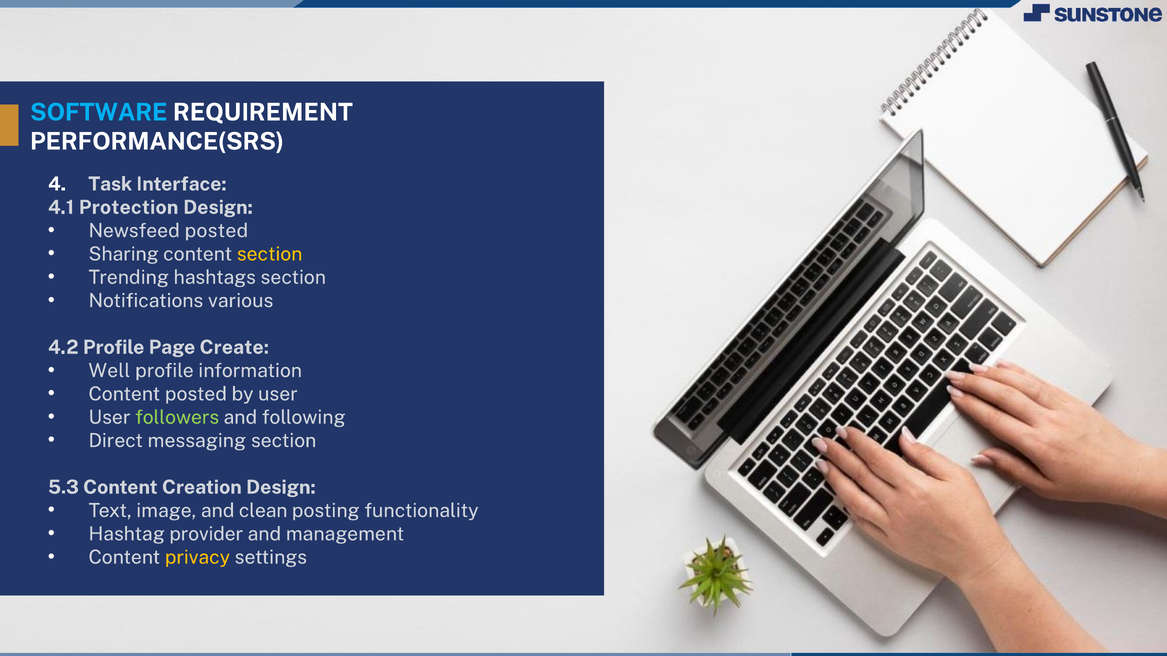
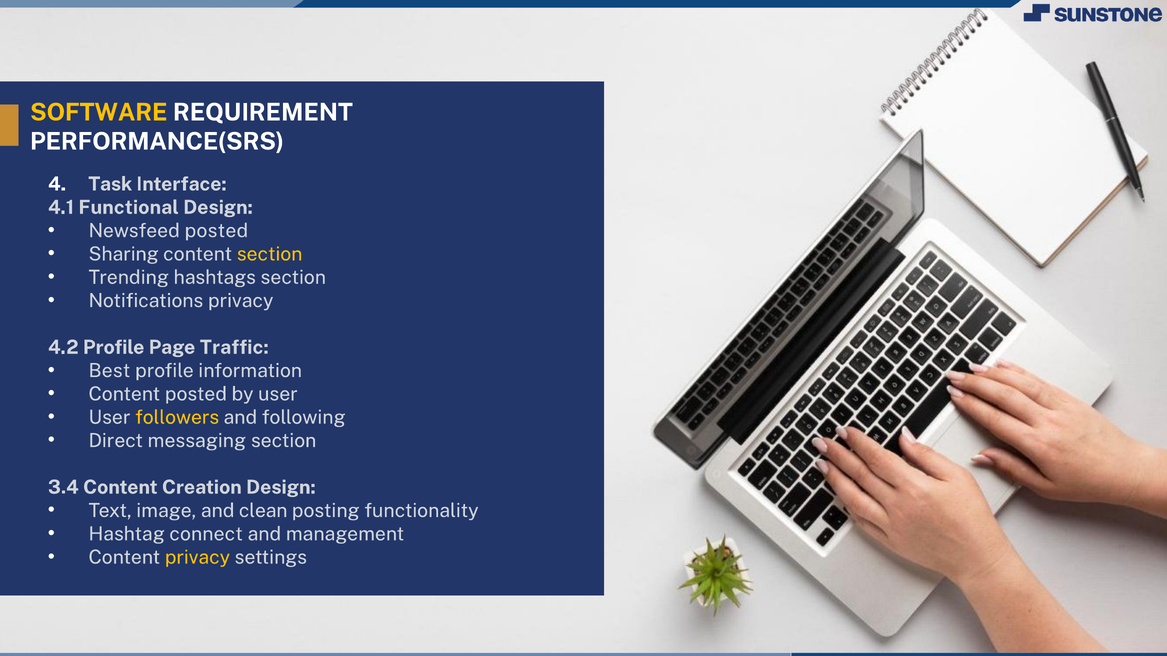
SOFTWARE colour: light blue -> yellow
Protection: Protection -> Functional
Notifications various: various -> privacy
Create: Create -> Traffic
Well: Well -> Best
followers colour: light green -> yellow
5.3: 5.3 -> 3.4
provider: provider -> connect
